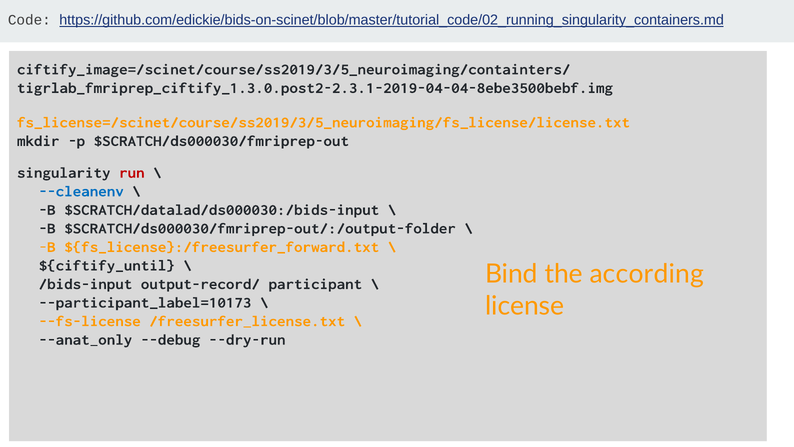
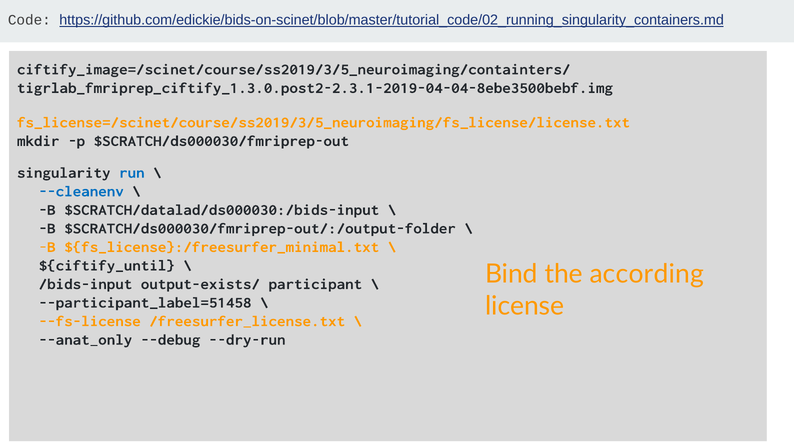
run colour: red -> blue
${fs_license}:/freesurfer_forward.txt: ${fs_license}:/freesurfer_forward.txt -> ${fs_license}:/freesurfer_minimal.txt
output-record/: output-record/ -> output-exists/
--participant_label=10173: --participant_label=10173 -> --participant_label=51458
